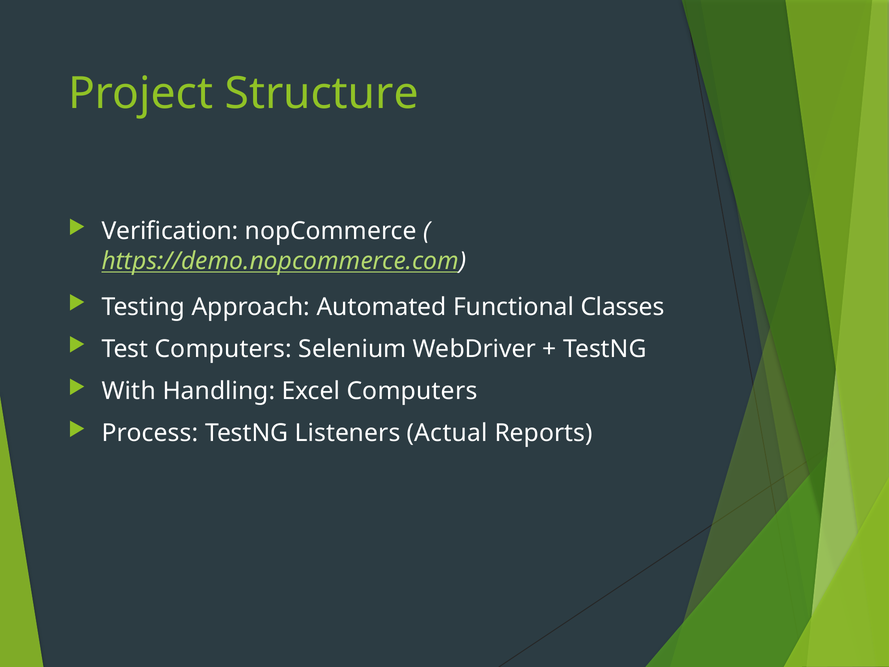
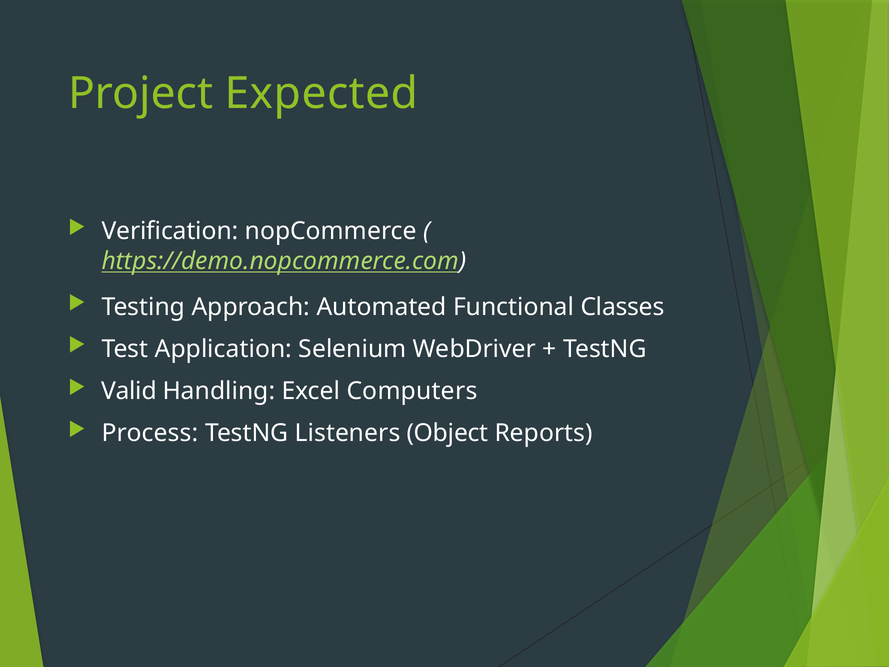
Structure: Structure -> Expected
Test Computers: Computers -> Application
With: With -> Valid
Actual: Actual -> Object
